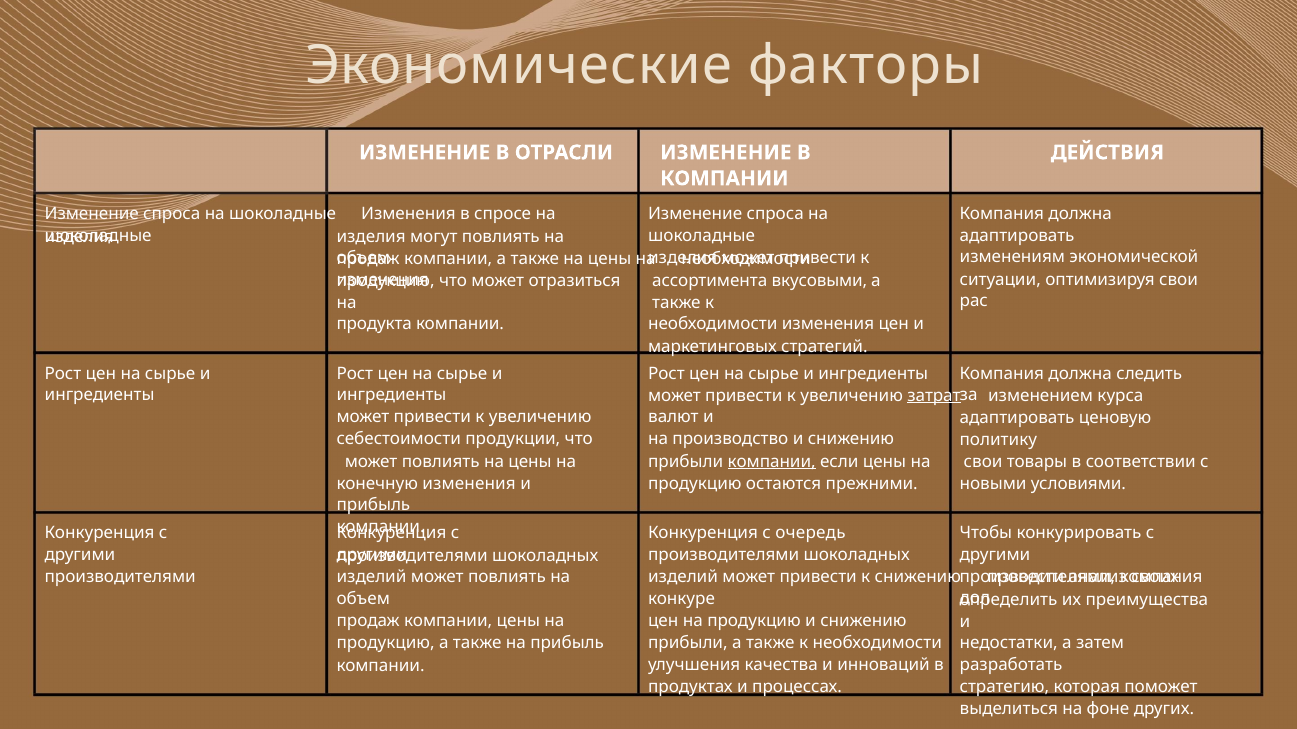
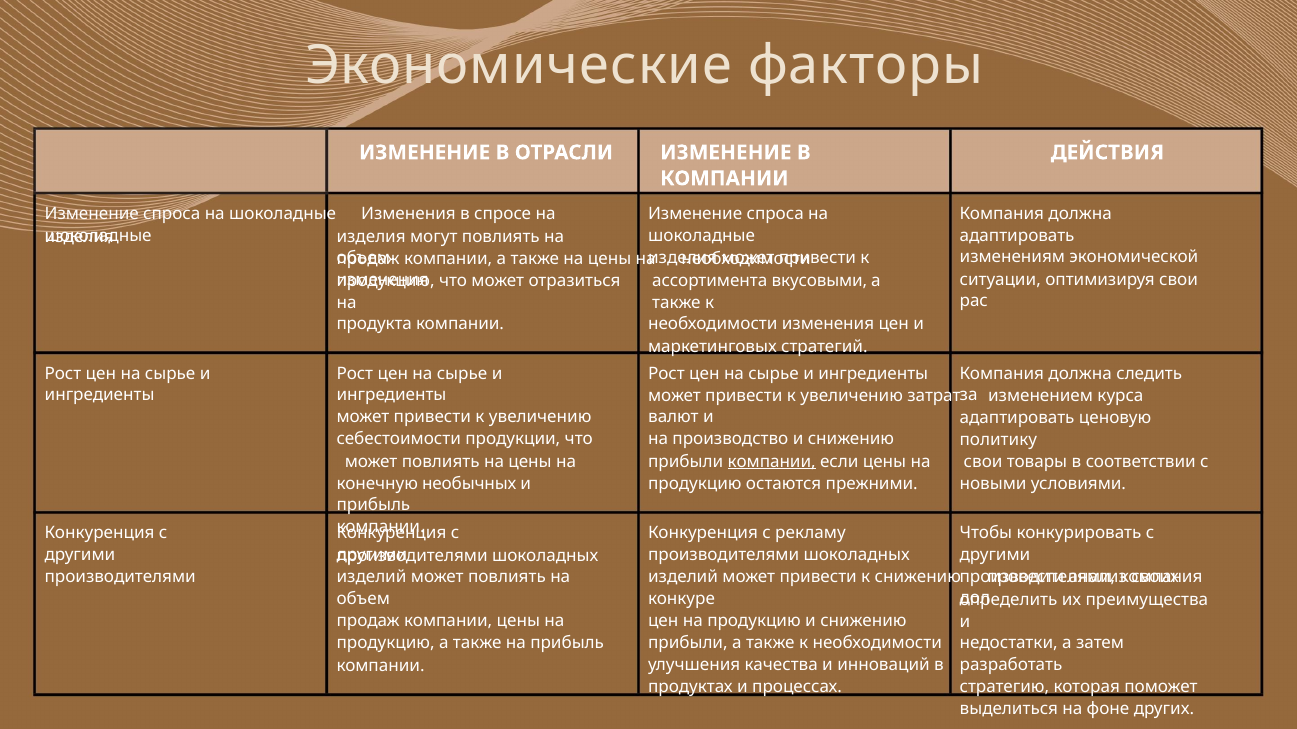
затрат underline: present -> none
конечную изменения: изменения -> необычных
очередь: очередь -> рекламу
